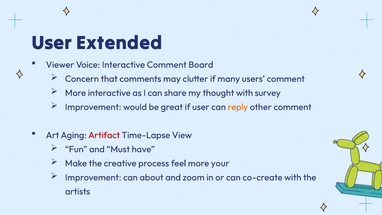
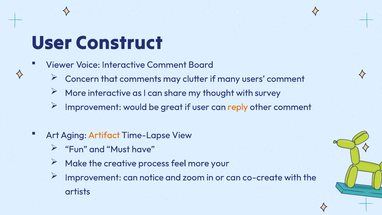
Extended: Extended -> Construct
Artifact colour: red -> orange
about: about -> notice
